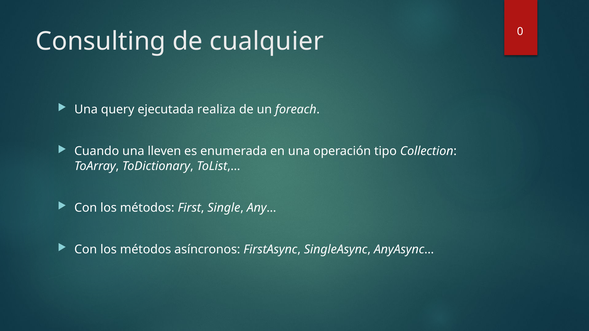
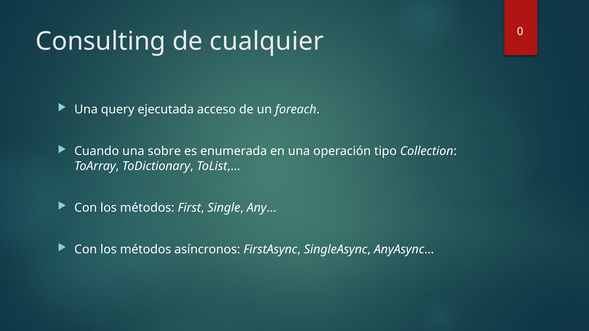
realiza: realiza -> acceso
lleven: lleven -> sobre
